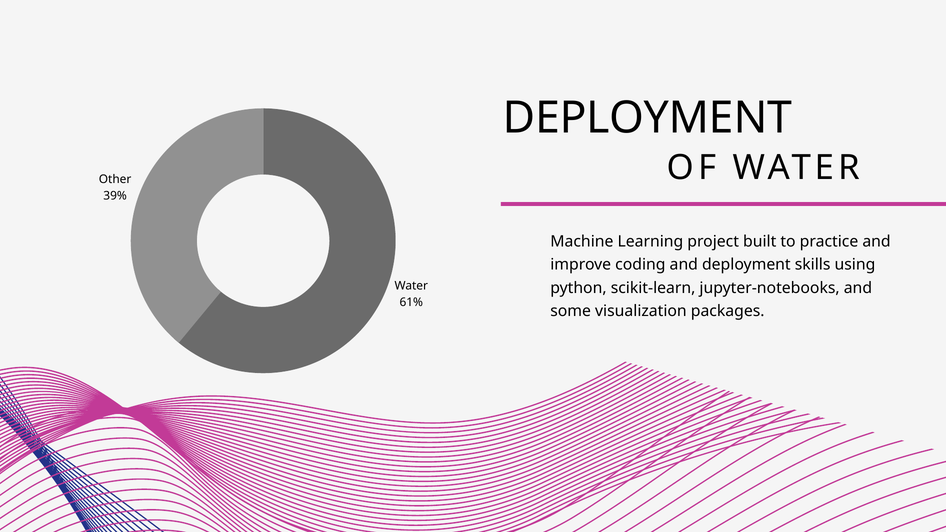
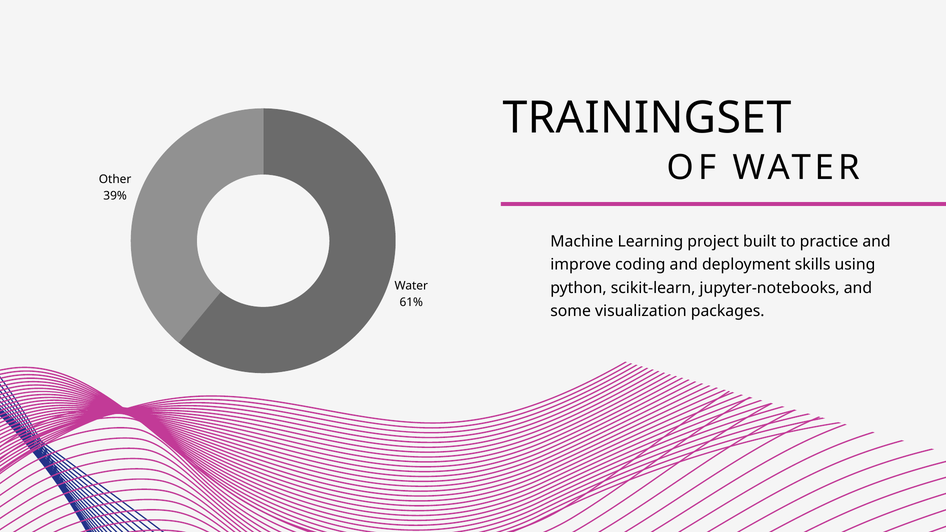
DEPLOYMENT at (647, 118): DEPLOYMENT -> TRAININGSET
